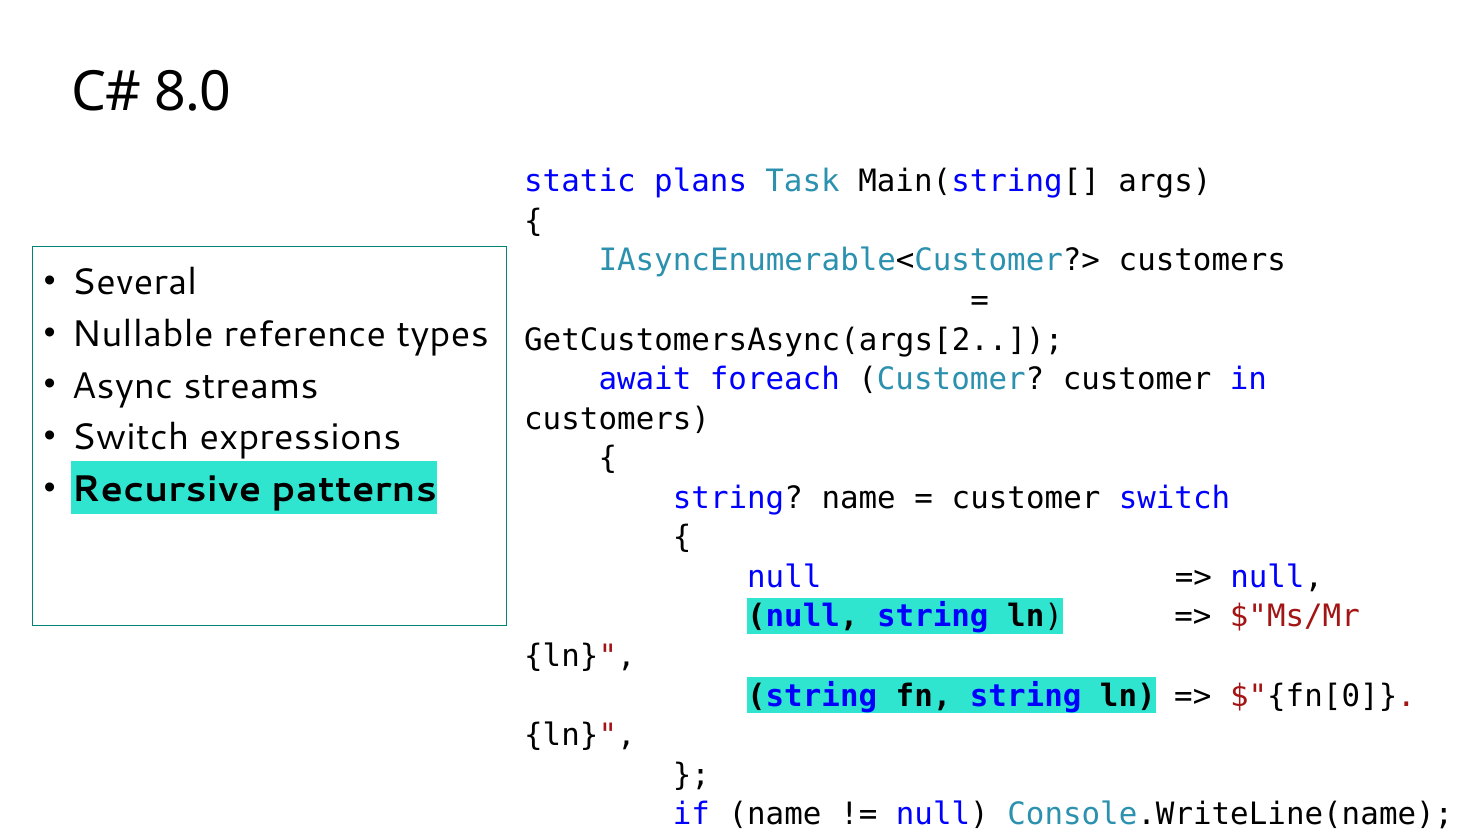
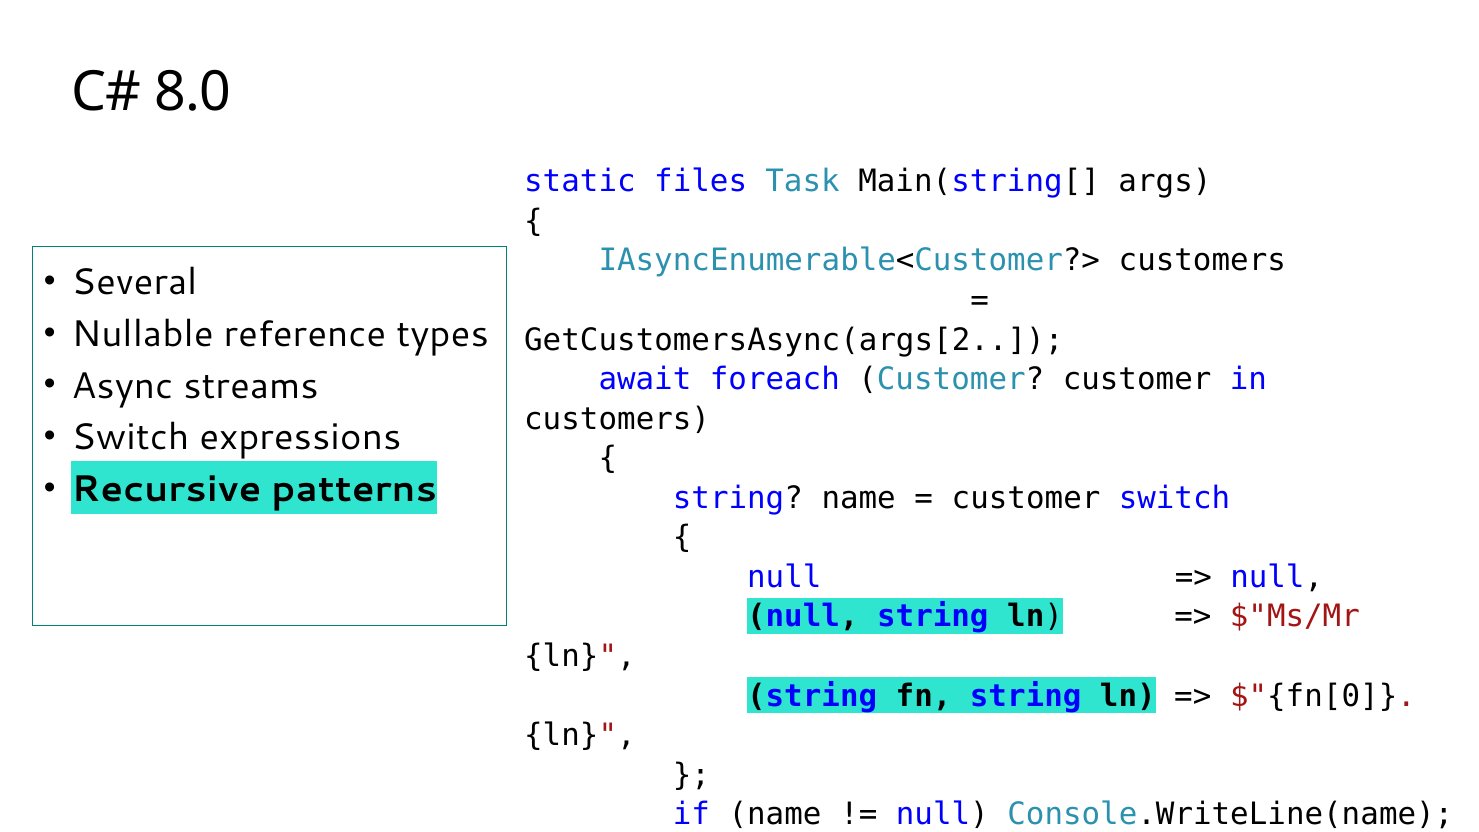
plans: plans -> files
